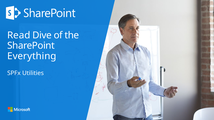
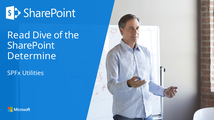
Everything: Everything -> Determine
